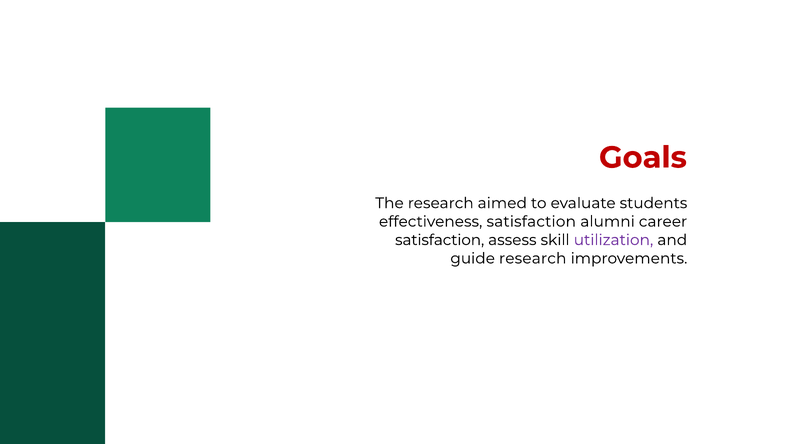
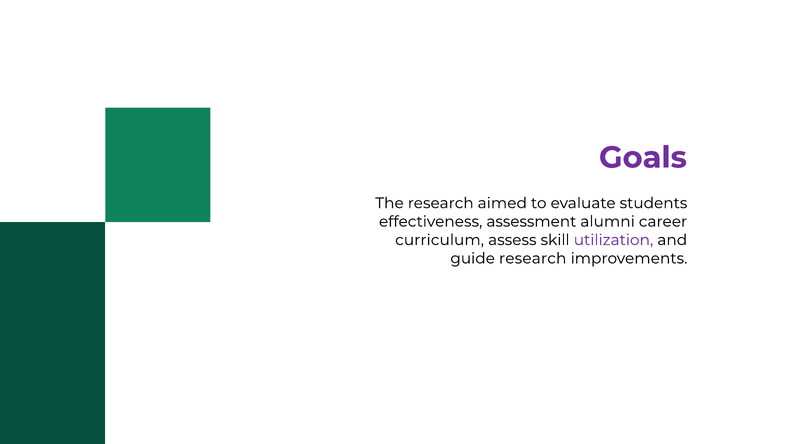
Goals colour: red -> purple
effectiveness satisfaction: satisfaction -> assessment
satisfaction at (440, 240): satisfaction -> curriculum
